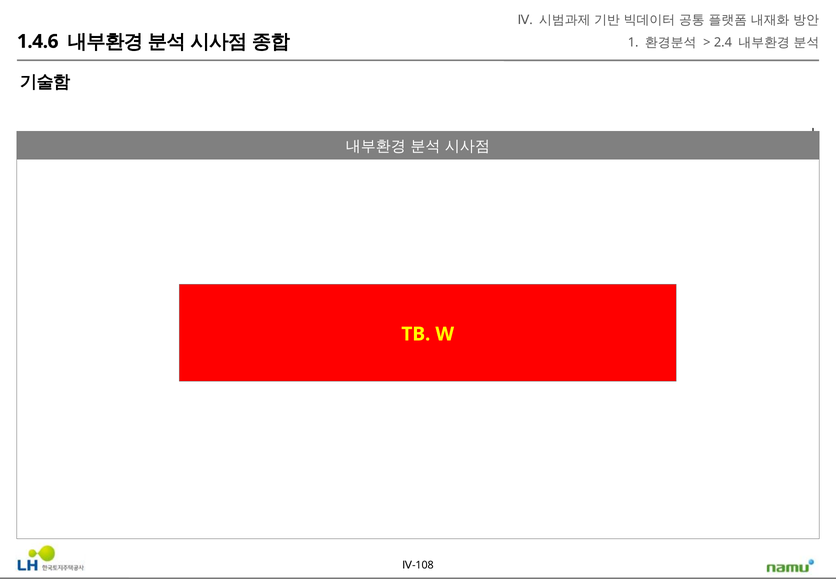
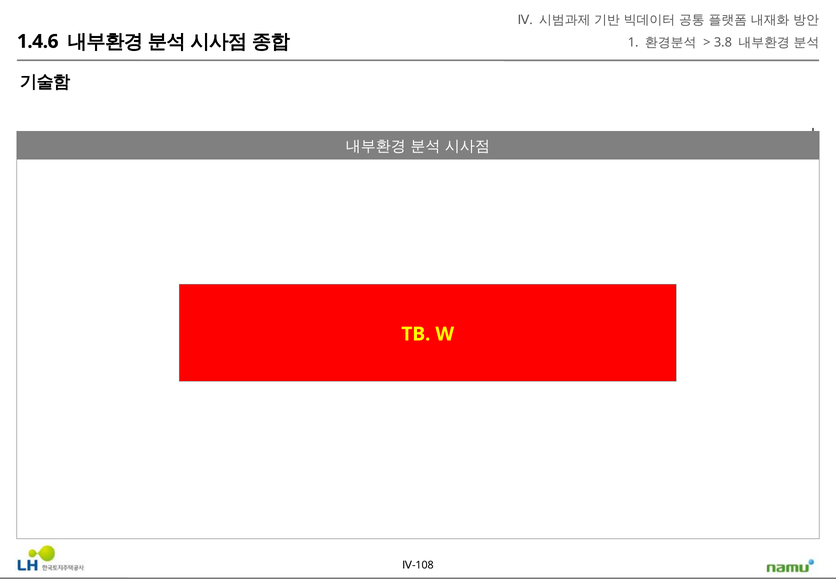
2.4: 2.4 -> 3.8
